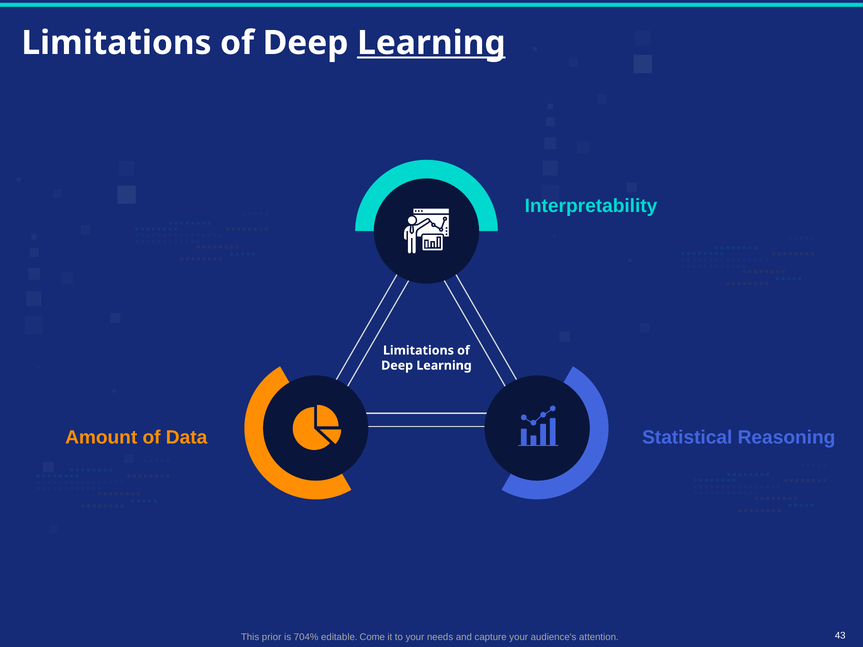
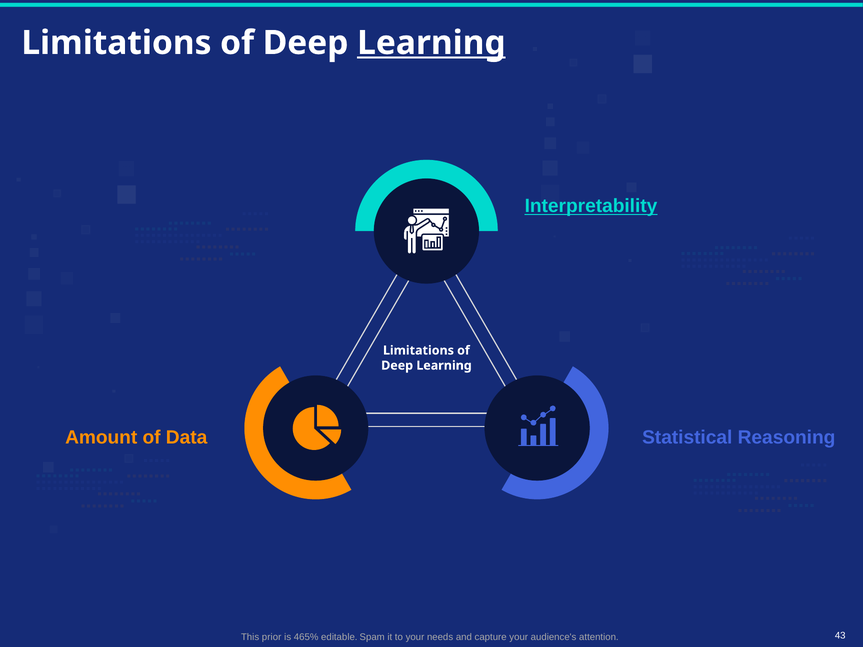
Interpretability underline: none -> present
704%: 704% -> 465%
Come: Come -> Spam
